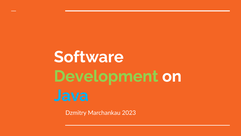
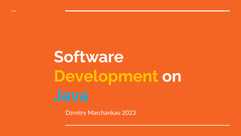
Development colour: light green -> yellow
